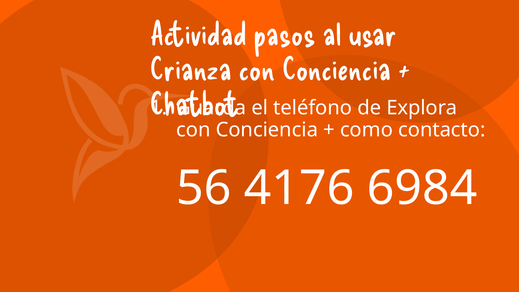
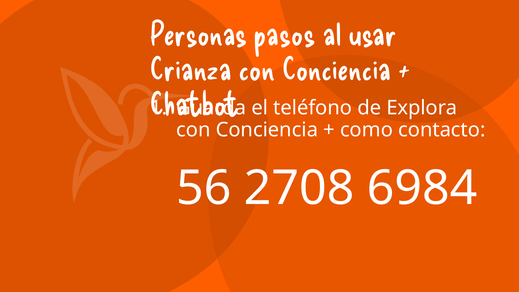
Actividad: Actividad -> Personas
4176: 4176 -> 2708
